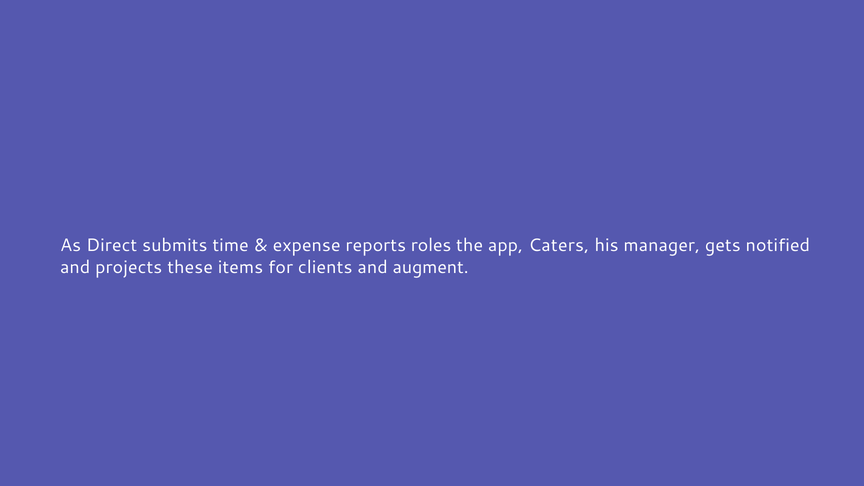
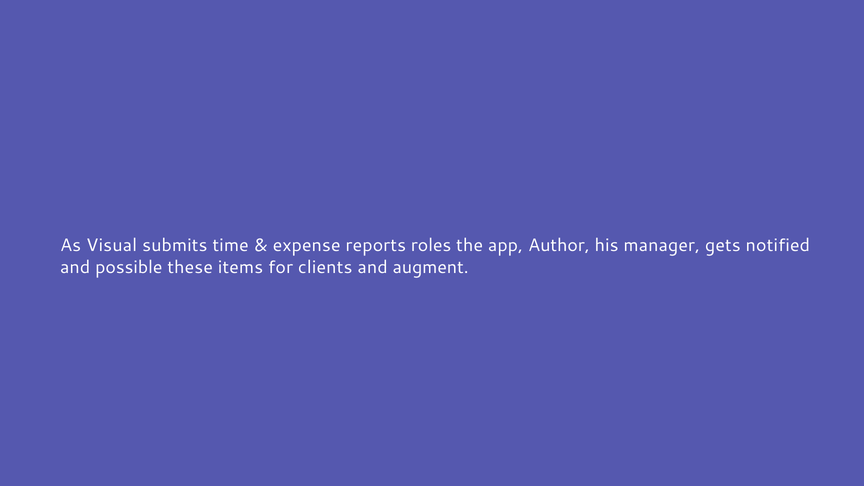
Direct: Direct -> Visual
Caters: Caters -> Author
projects: projects -> possible
